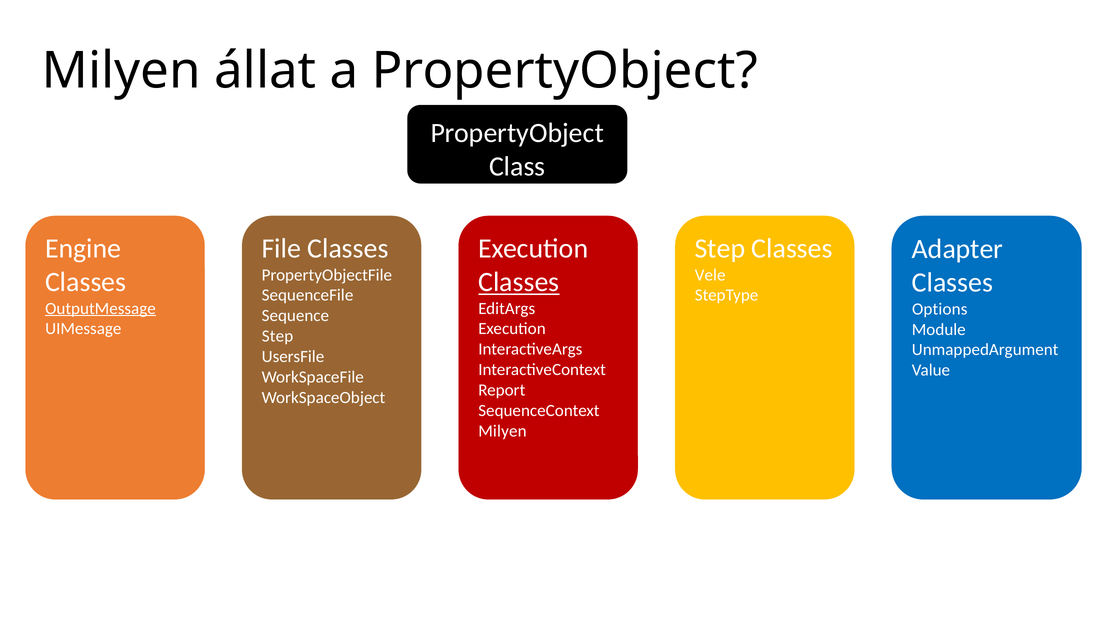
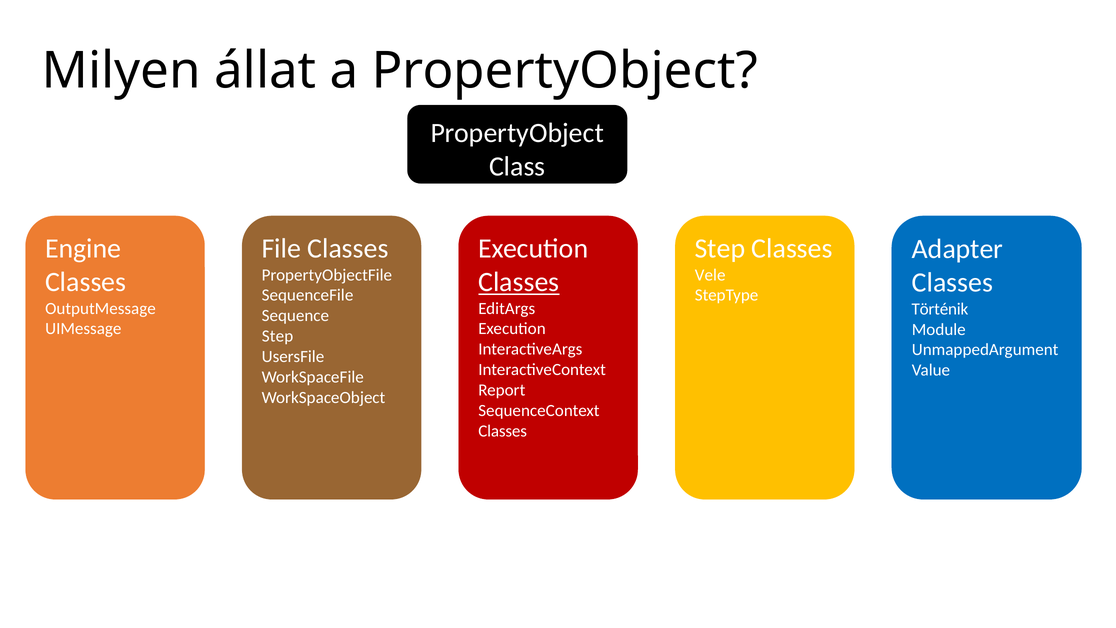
OutputMessage underline: present -> none
Options: Options -> Történik
Milyen at (502, 431): Milyen -> Classes
